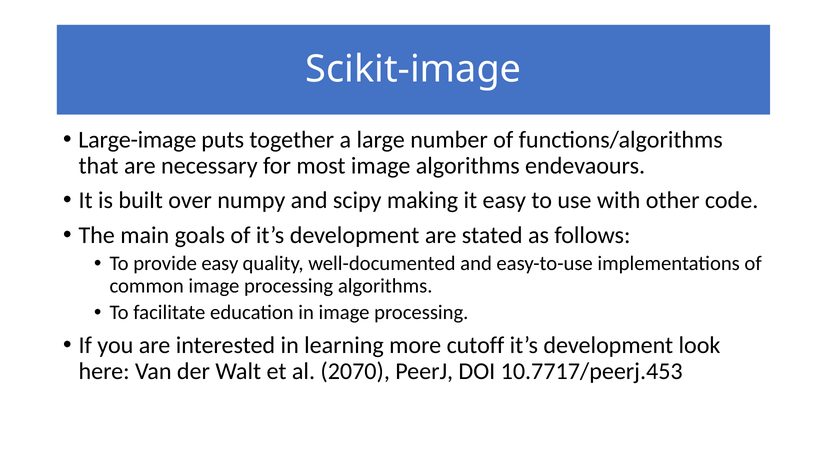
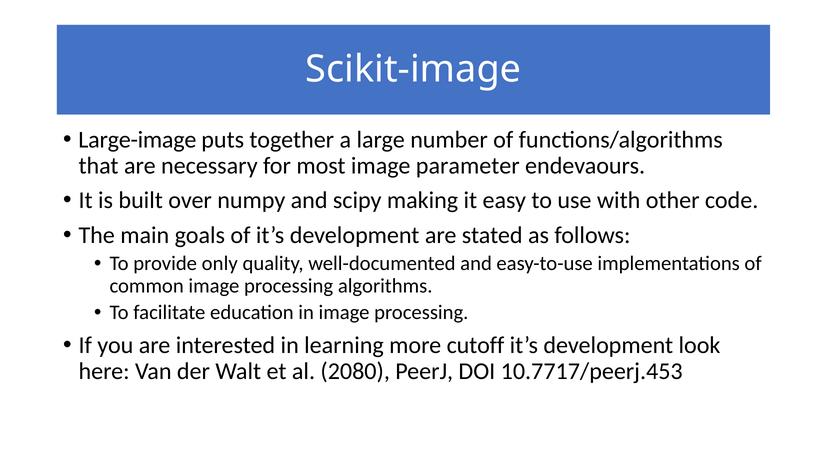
image algorithms: algorithms -> parameter
provide easy: easy -> only
2070: 2070 -> 2080
